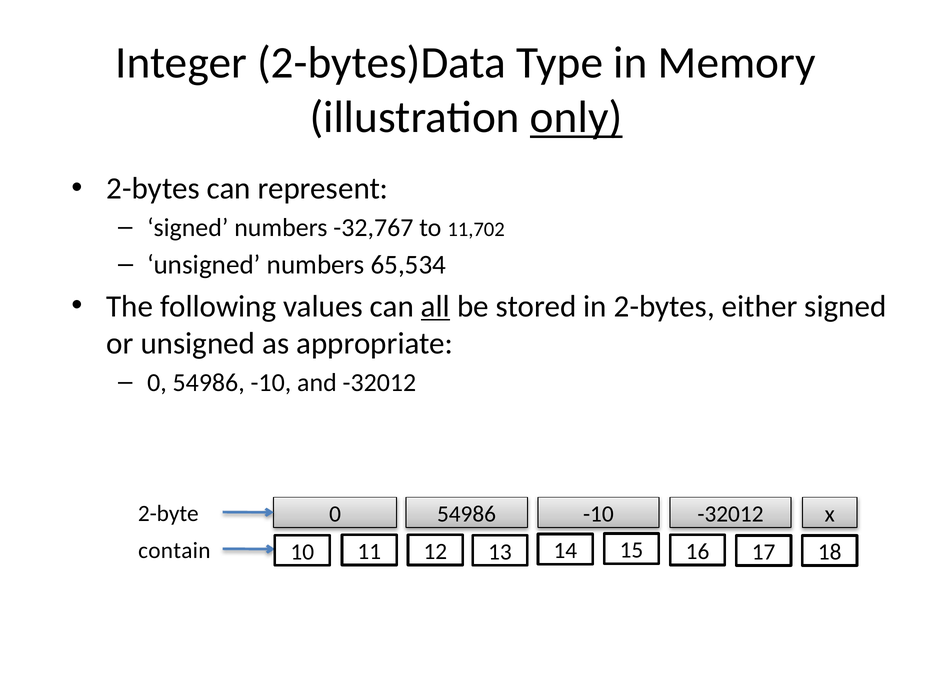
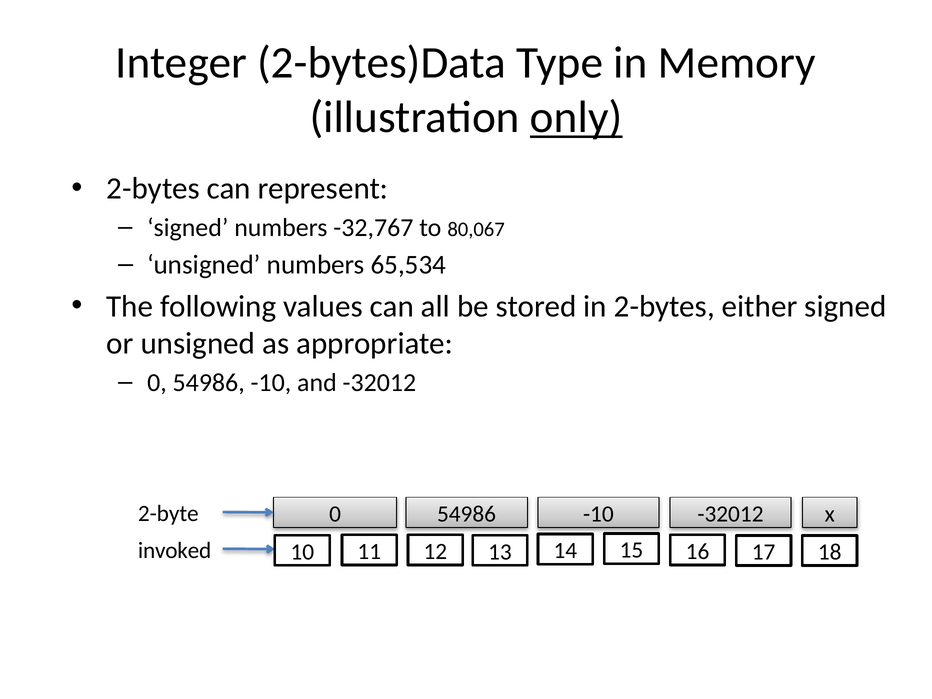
11,702: 11,702 -> 80,067
all underline: present -> none
contain: contain -> invoked
